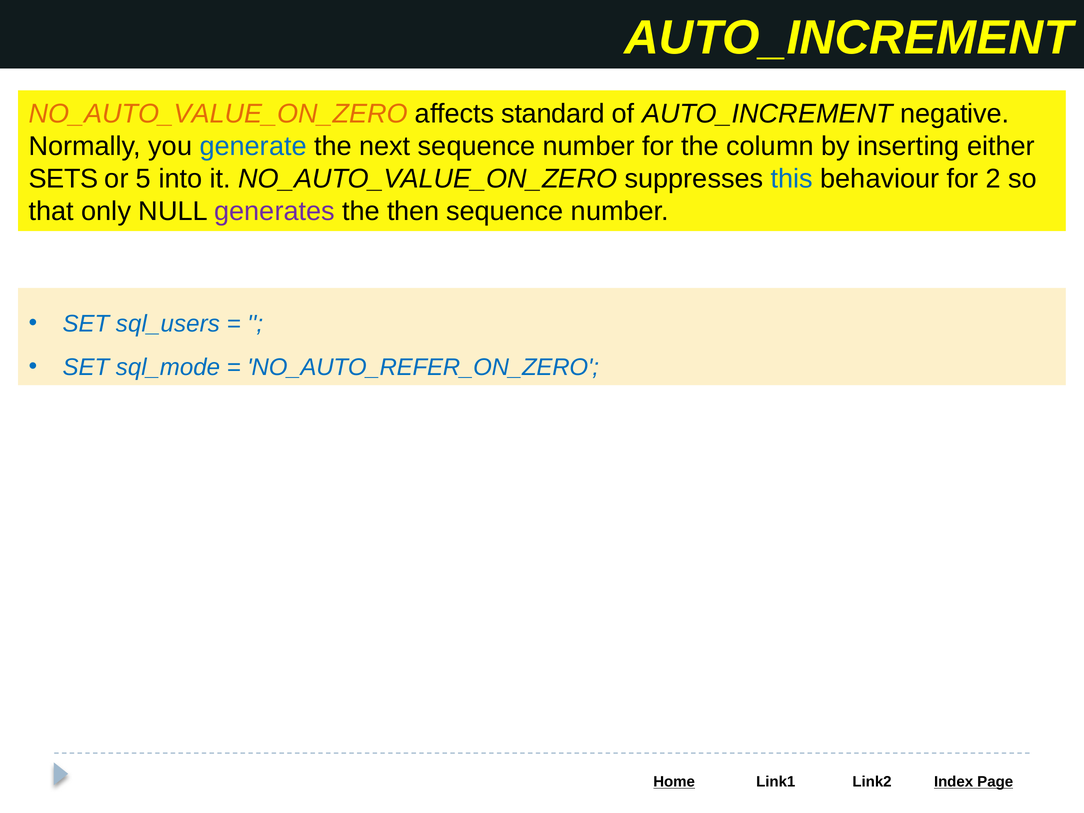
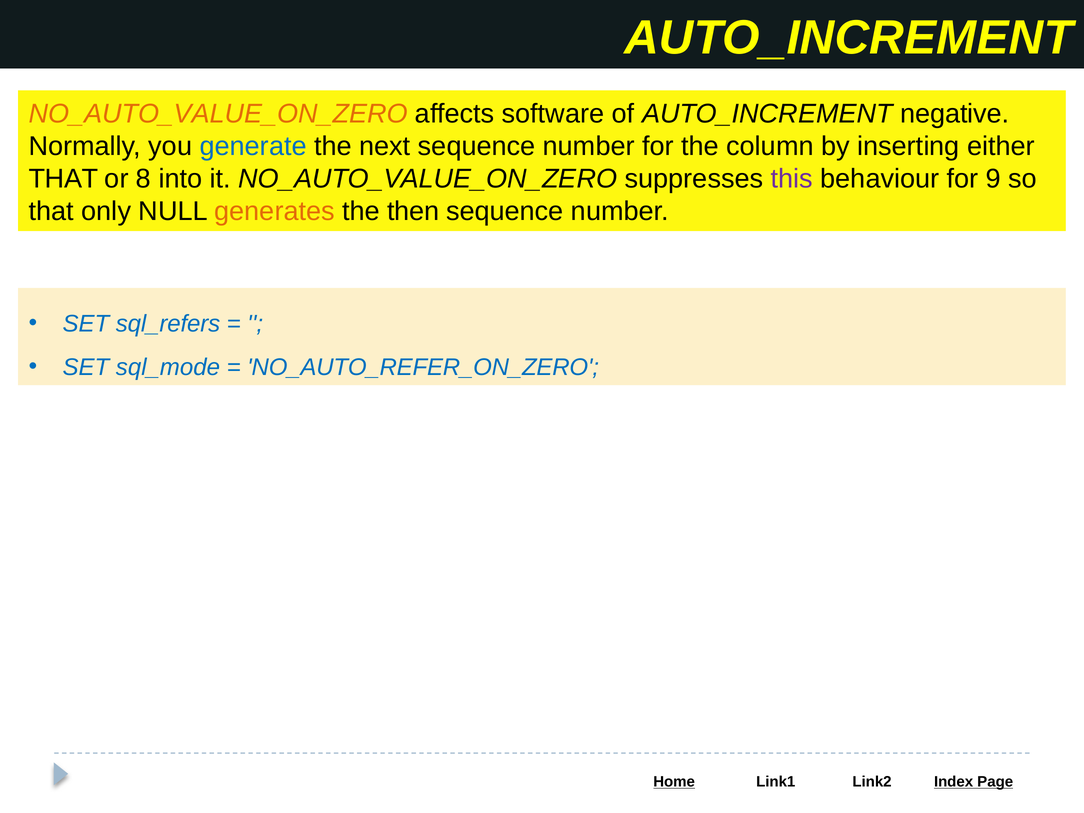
standard: standard -> software
SETS at (63, 179): SETS -> THAT
5: 5 -> 8
this colour: blue -> purple
2: 2 -> 9
generates colour: purple -> orange
sql_users: sql_users -> sql_refers
